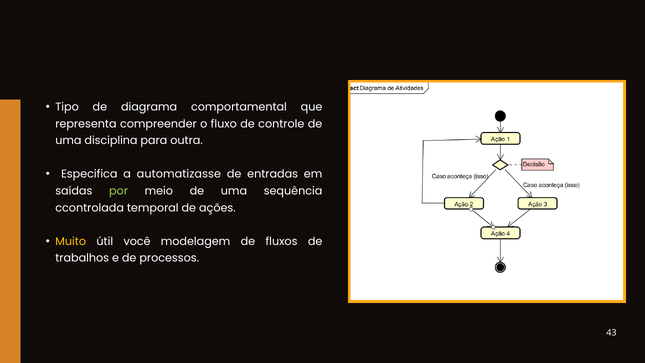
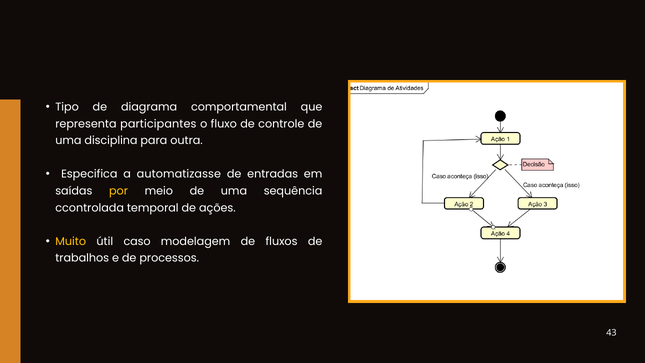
compreender: compreender -> participantes
por colour: light green -> yellow
você: você -> caso
